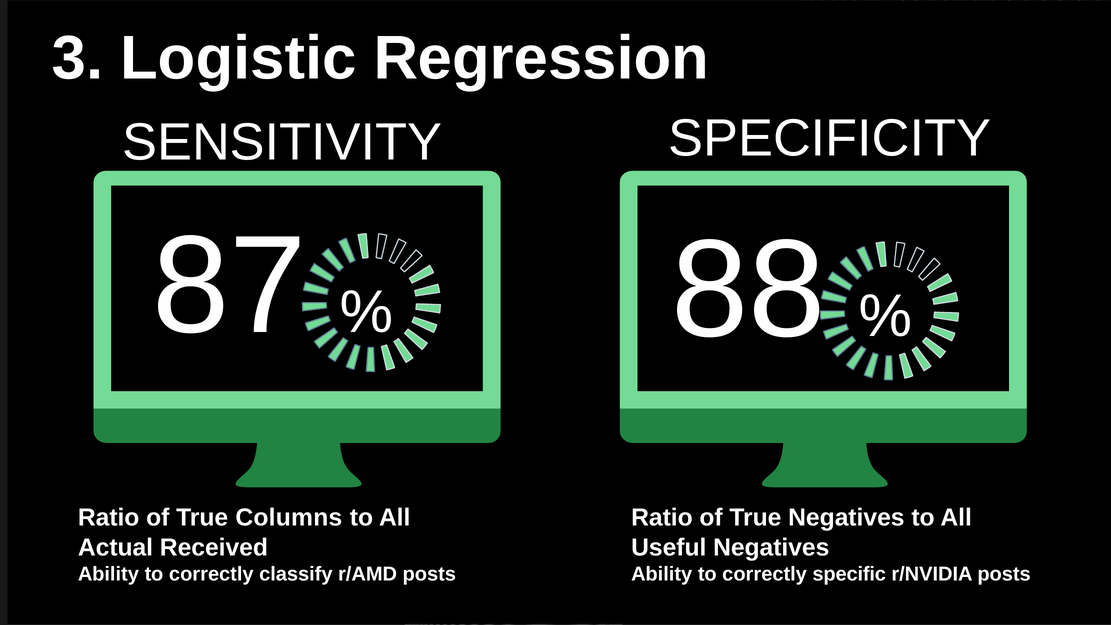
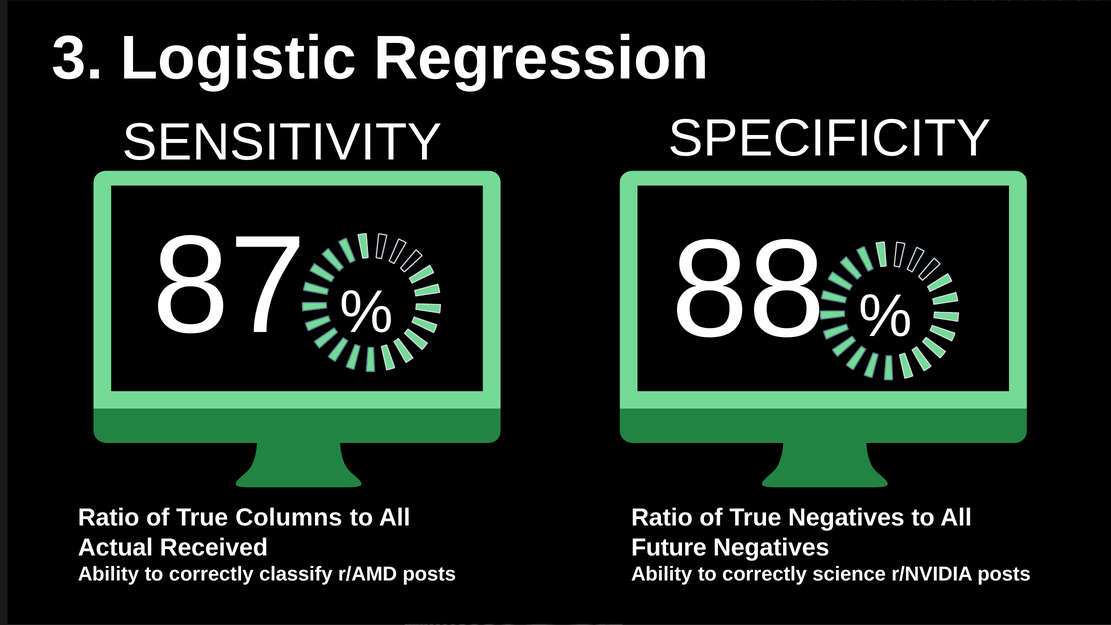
Useful: Useful -> Future
specific: specific -> science
